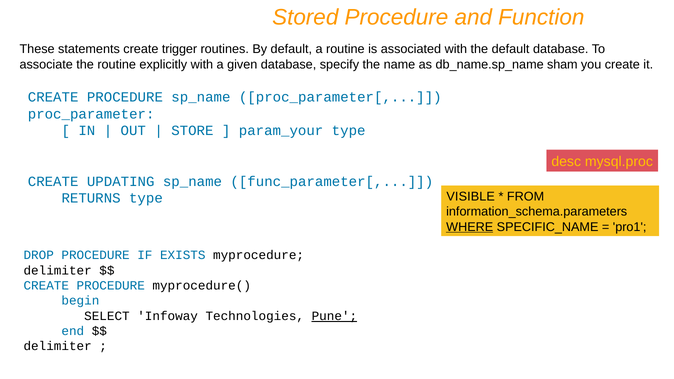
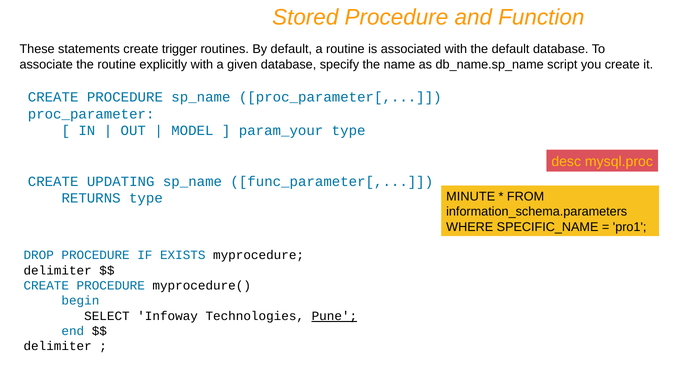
sham: sham -> script
STORE: STORE -> MODEL
VISIBLE: VISIBLE -> MINUTE
WHERE underline: present -> none
